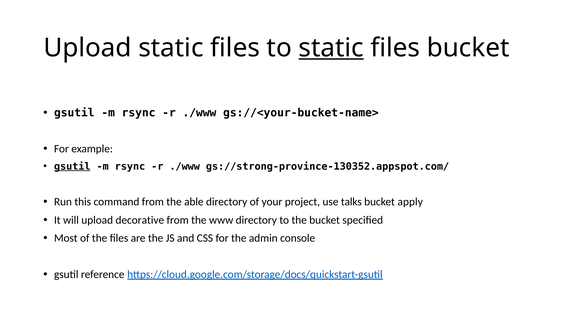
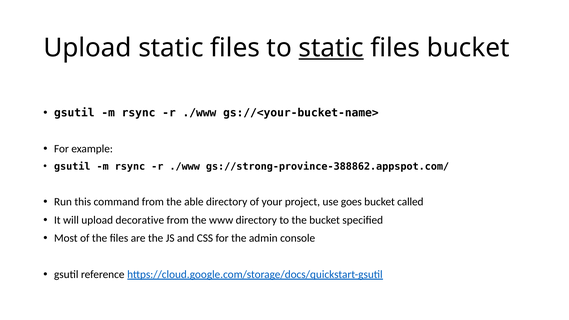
gsutil at (72, 166) underline: present -> none
gs://strong-province-130352.appspot.com/: gs://strong-province-130352.appspot.com/ -> gs://strong-province-388862.appspot.com/
talks: talks -> goes
apply: apply -> called
